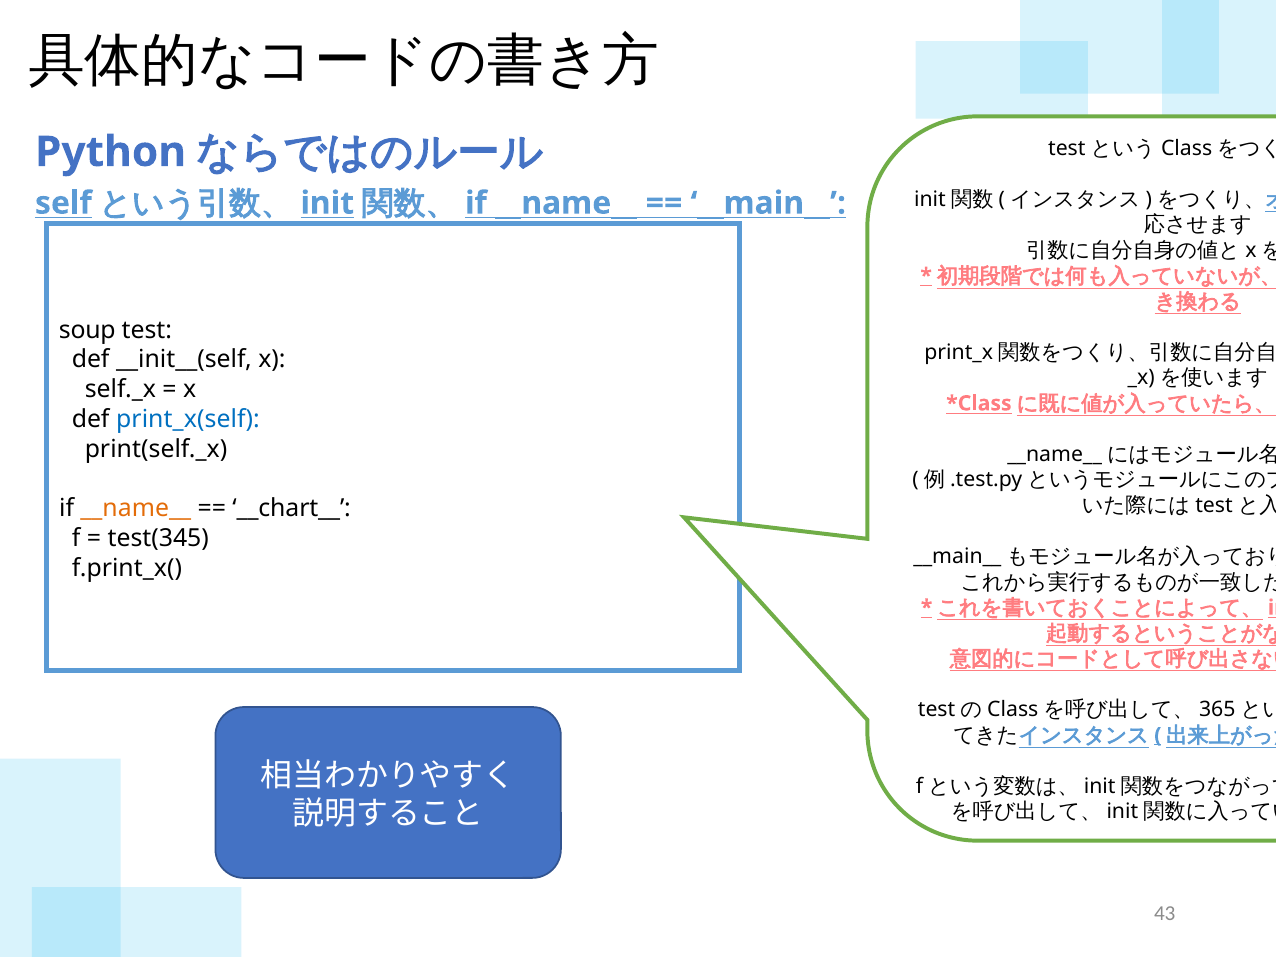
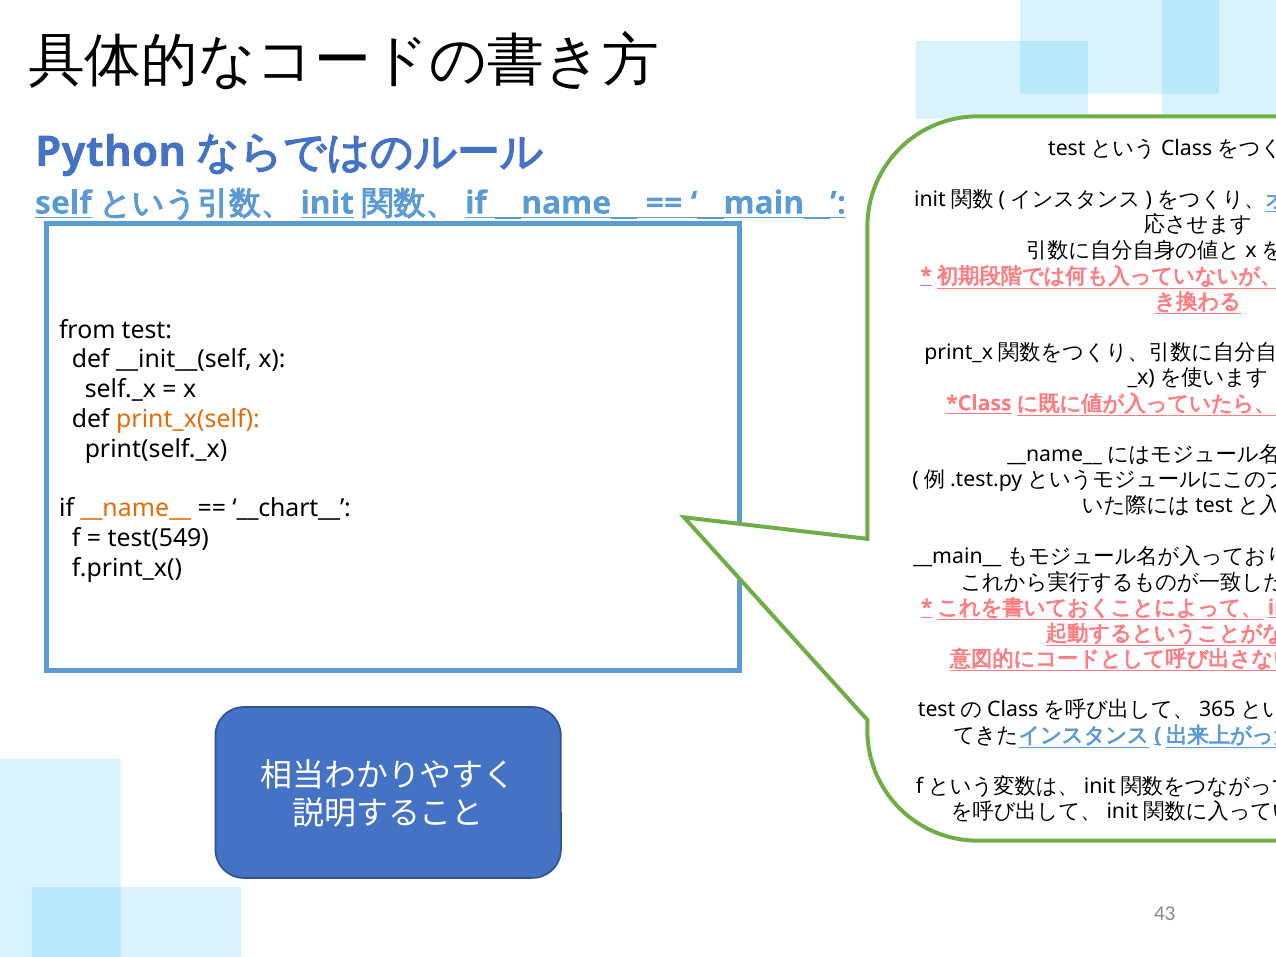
soup: soup -> from
print_x(self colour: blue -> orange
test(345: test(345 -> test(549
